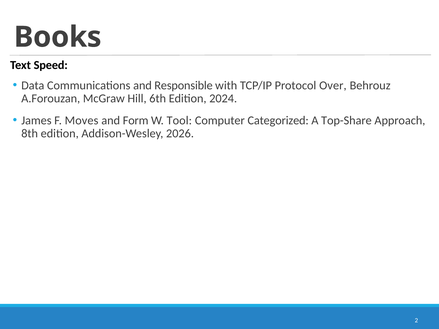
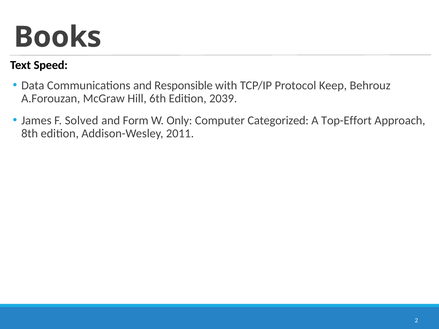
Over: Over -> Keep
2024: 2024 -> 2039
Moves: Moves -> Solved
Tool: Tool -> Only
Top-Share: Top-Share -> Top-Effort
2026: 2026 -> 2011
